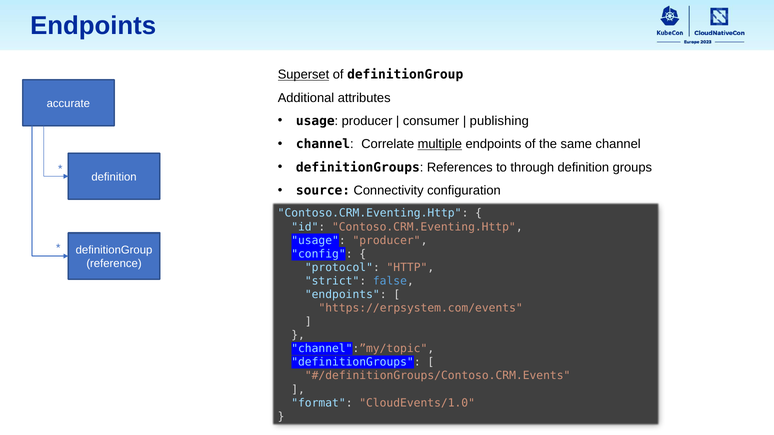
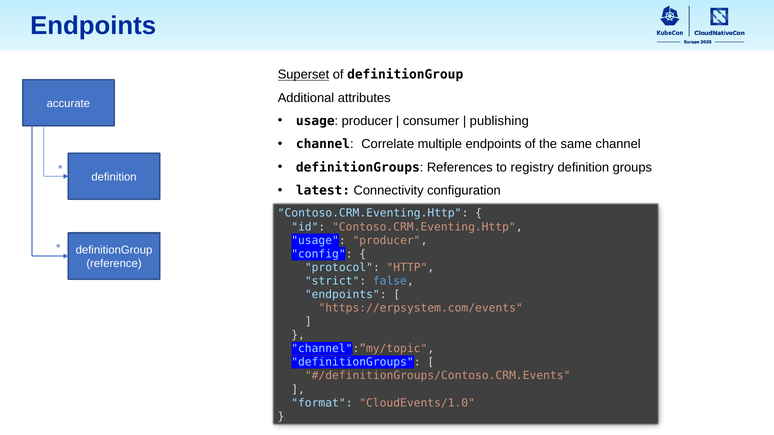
multiple underline: present -> none
through: through -> registry
source: source -> latest
